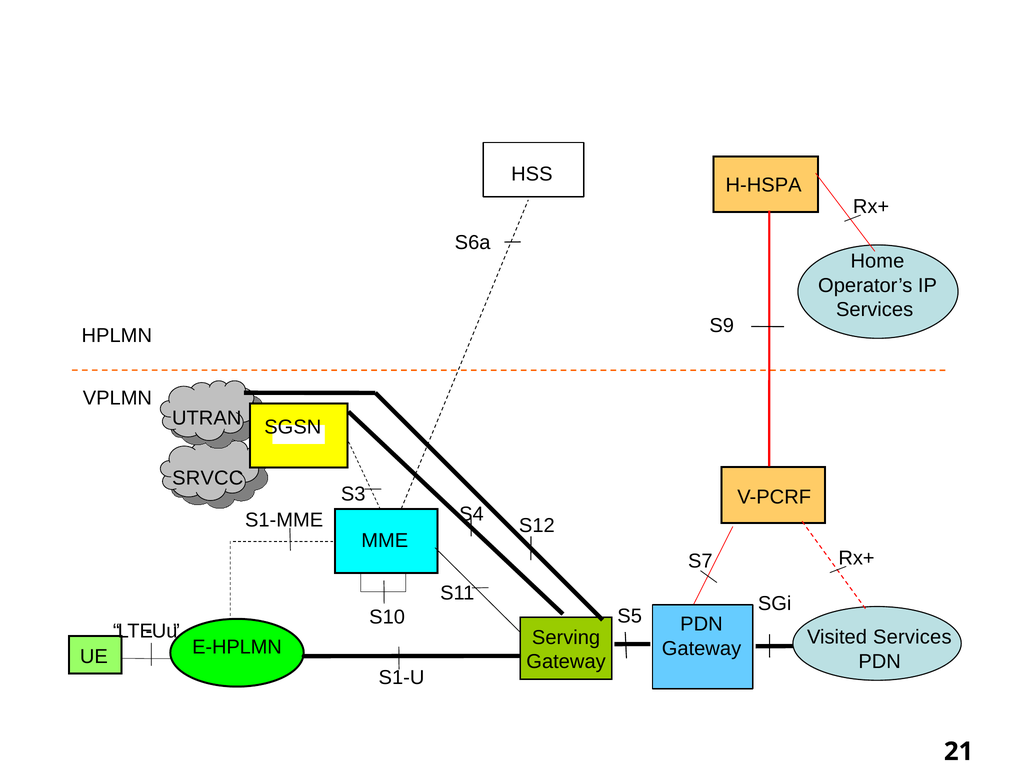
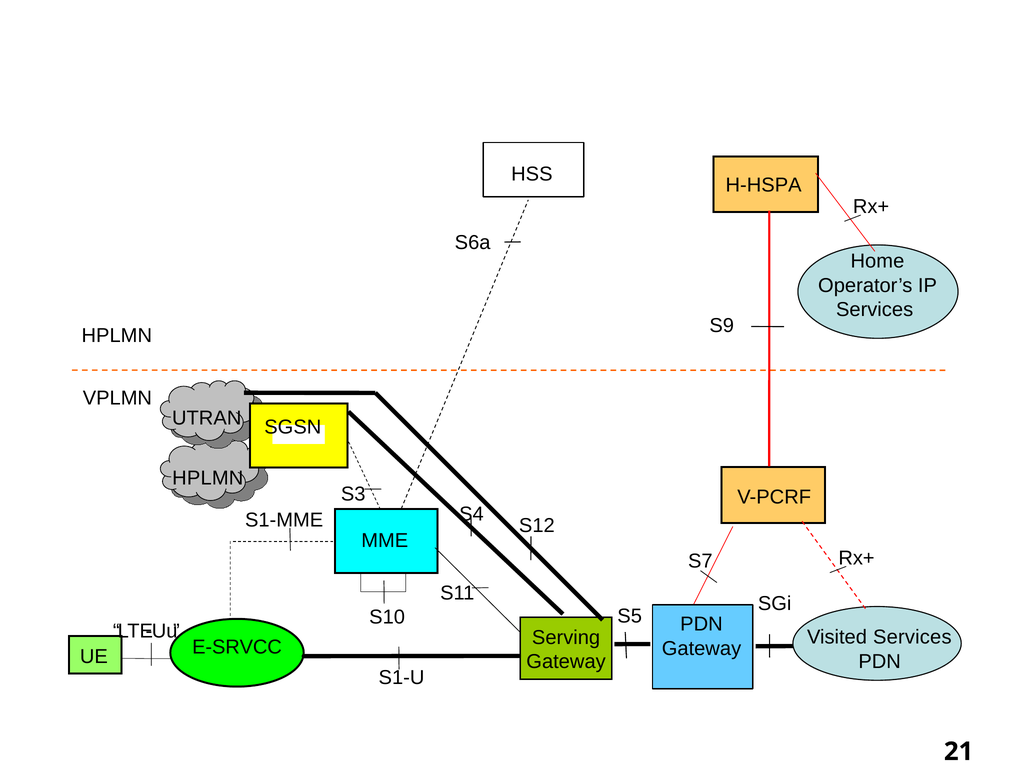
SRVCC at (208, 478): SRVCC -> HPLMN
E-HPLMN: E-HPLMN -> E-SRVCC
